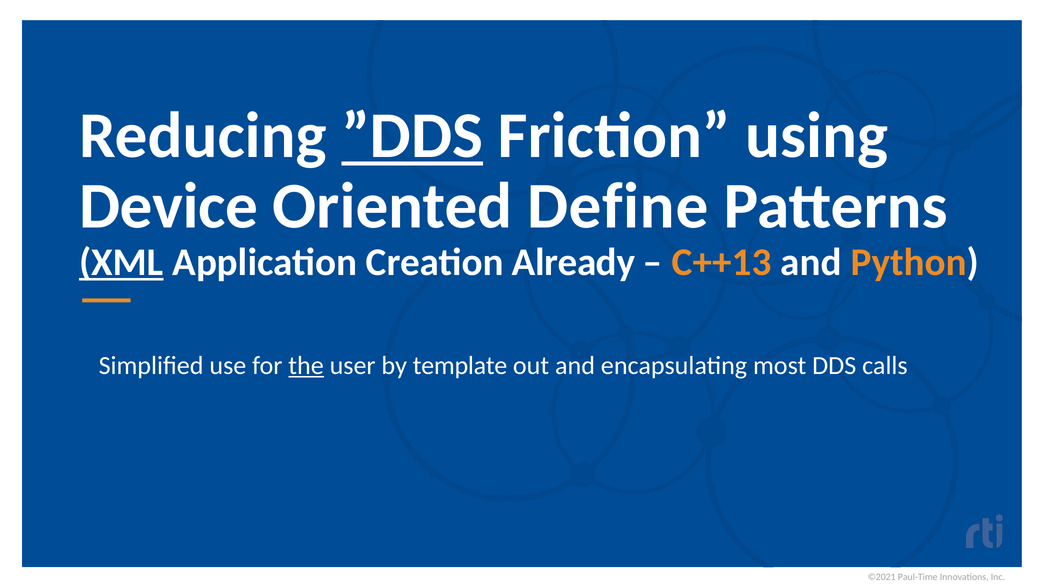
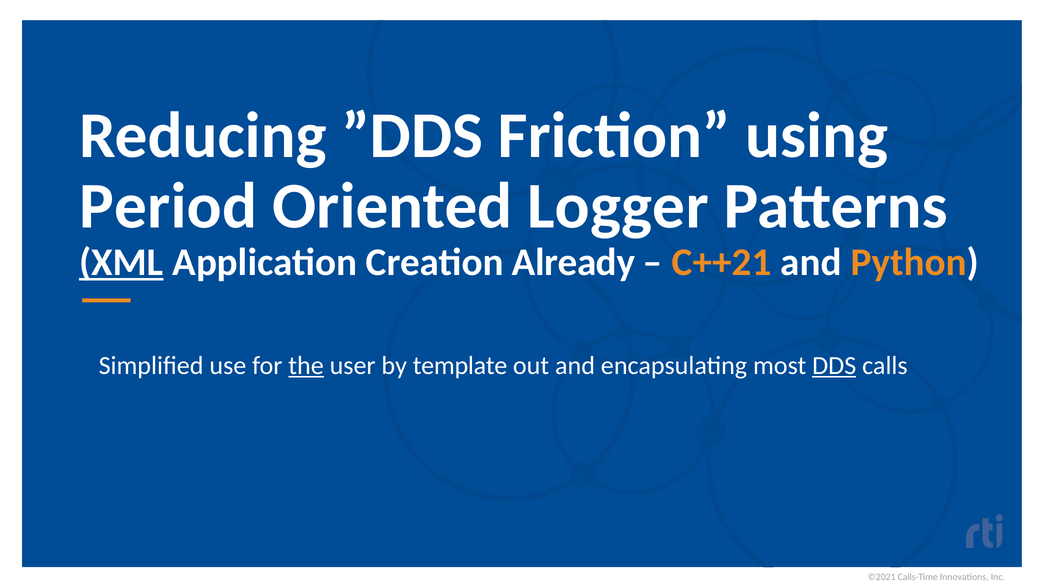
”DDS underline: present -> none
Device: Device -> Period
Define: Define -> Logger
C++13: C++13 -> C++21
DDS underline: none -> present
Paul-Time: Paul-Time -> Calls-Time
